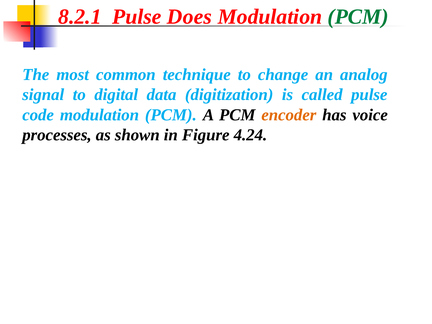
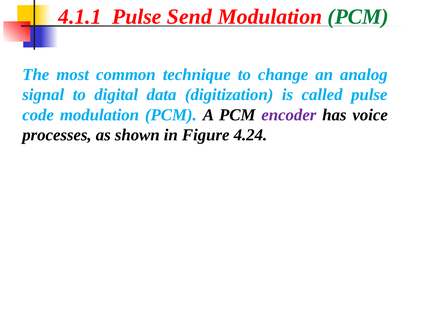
8.2.1: 8.2.1 -> 4.1.1
Does: Does -> Send
encoder colour: orange -> purple
